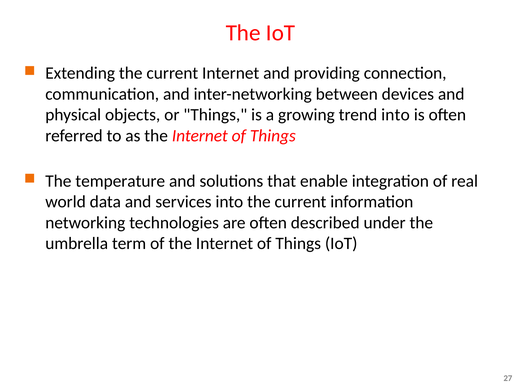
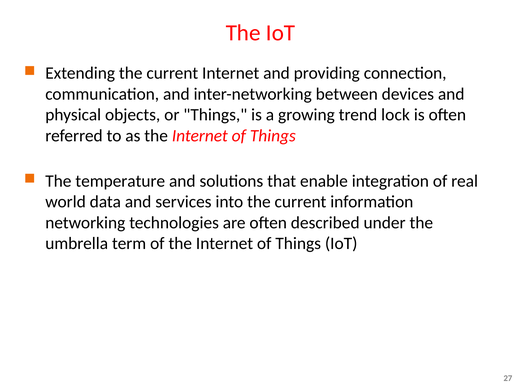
trend into: into -> lock
